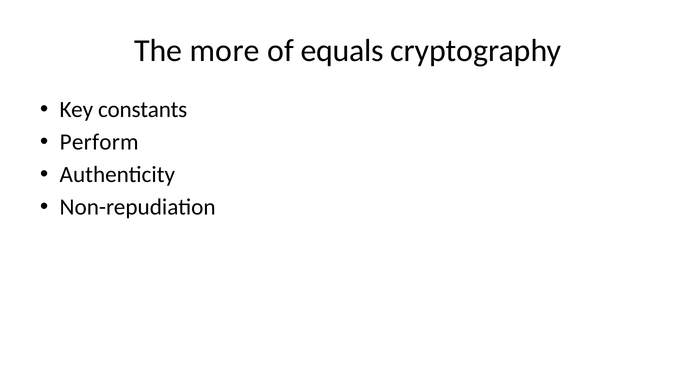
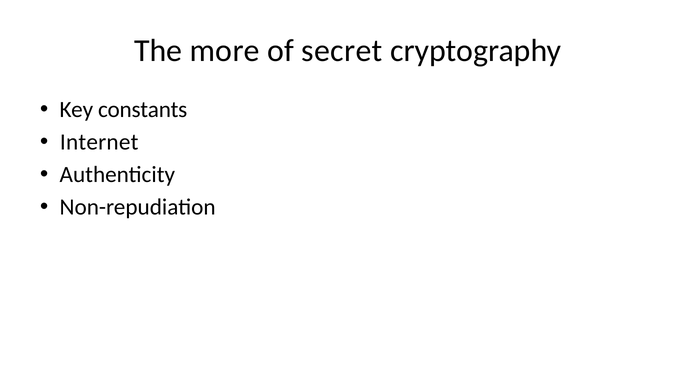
equals: equals -> secret
Perform: Perform -> Internet
